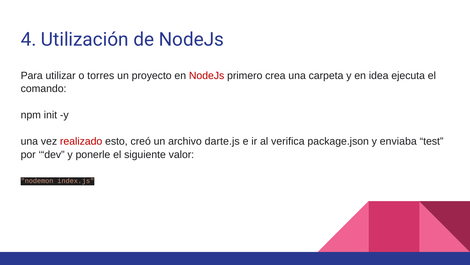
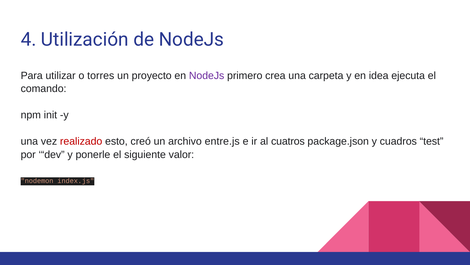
NodeJs at (207, 76) colour: red -> purple
darte.js: darte.js -> entre.js
verifica: verifica -> cuatros
enviaba: enviaba -> cuadros
